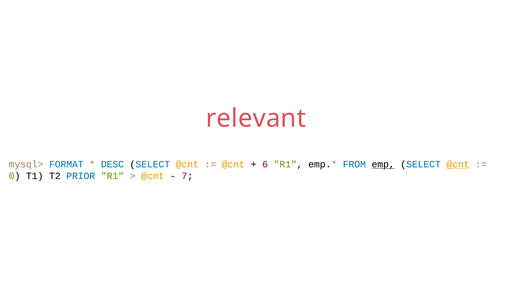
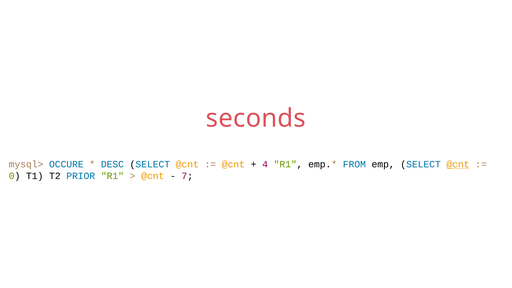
relevant: relevant -> seconds
FORMAT: FORMAT -> OCCURE
6: 6 -> 4
emp underline: present -> none
